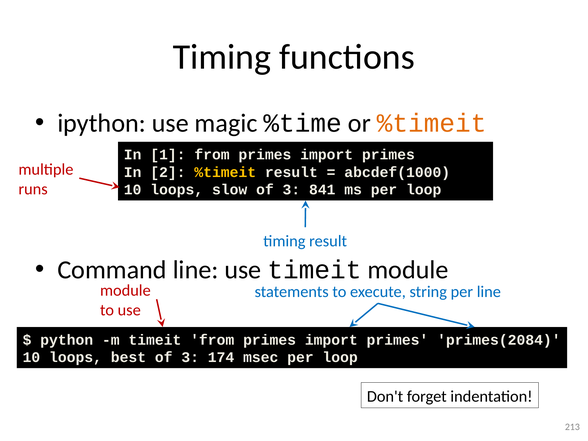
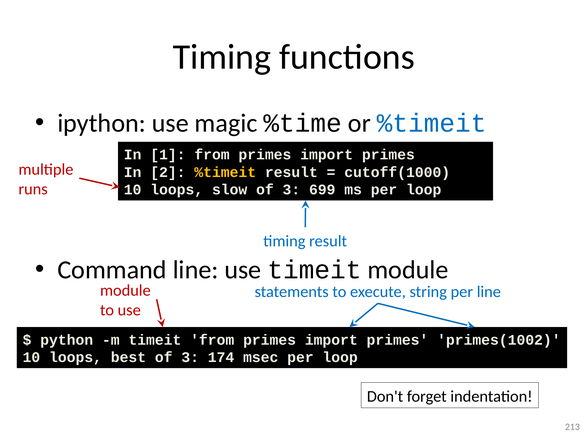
%timeit at (432, 123) colour: orange -> blue
abcdef(1000: abcdef(1000 -> cutoff(1000
841: 841 -> 699
primes(2084: primes(2084 -> primes(1002
